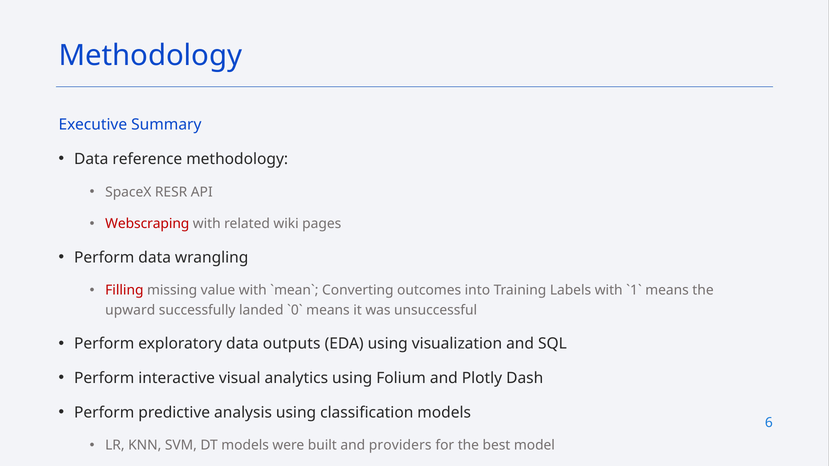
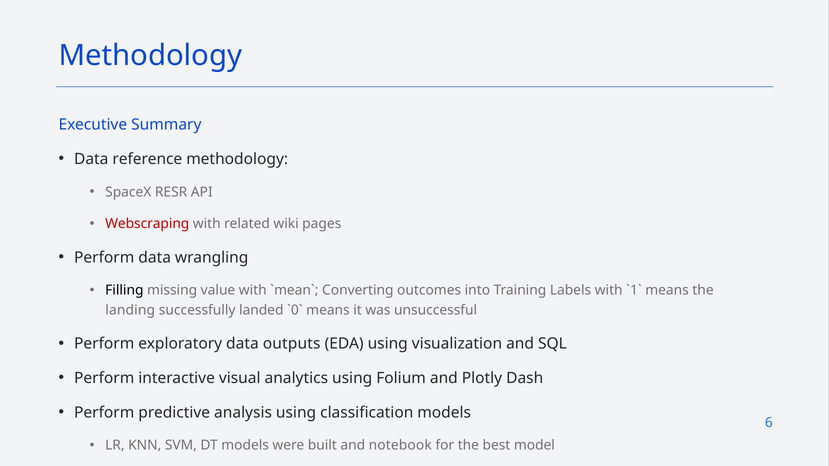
Filling colour: red -> black
upward: upward -> landing
providers: providers -> notebook
